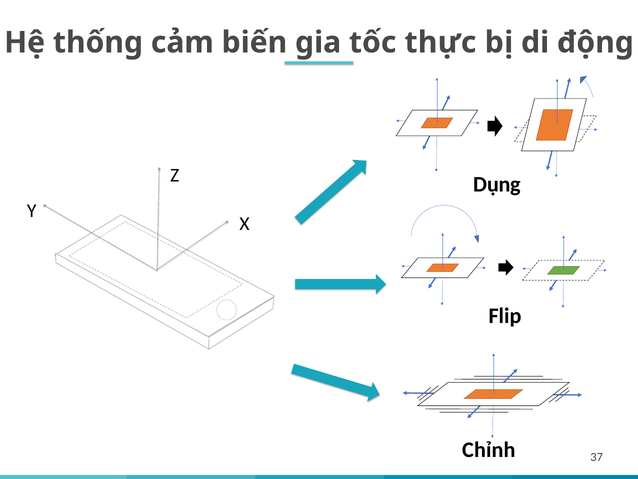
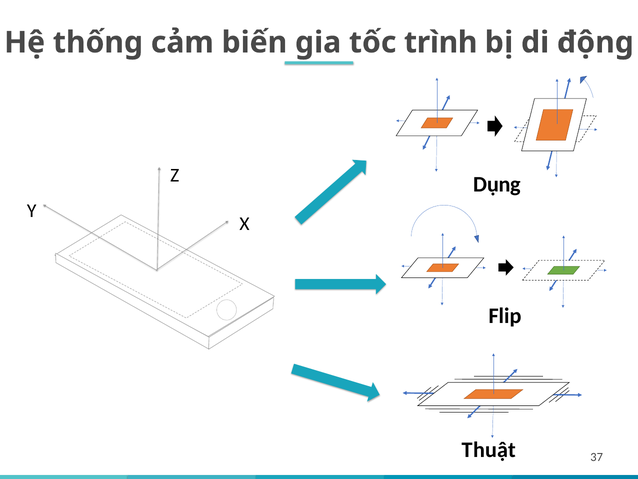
thực: thực -> trình
Chỉnh: Chỉnh -> Thuật
